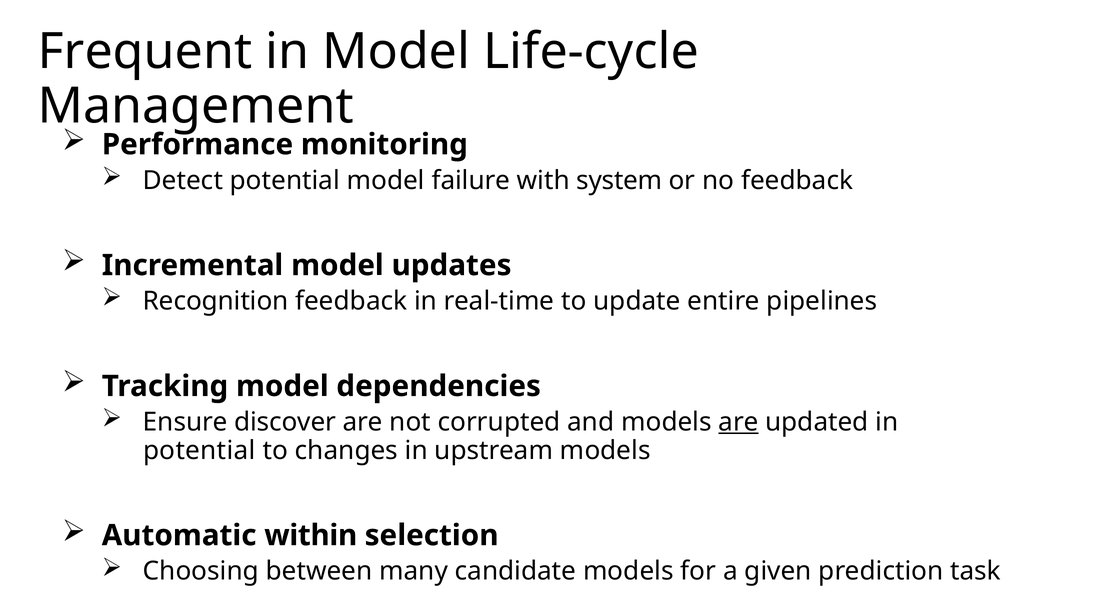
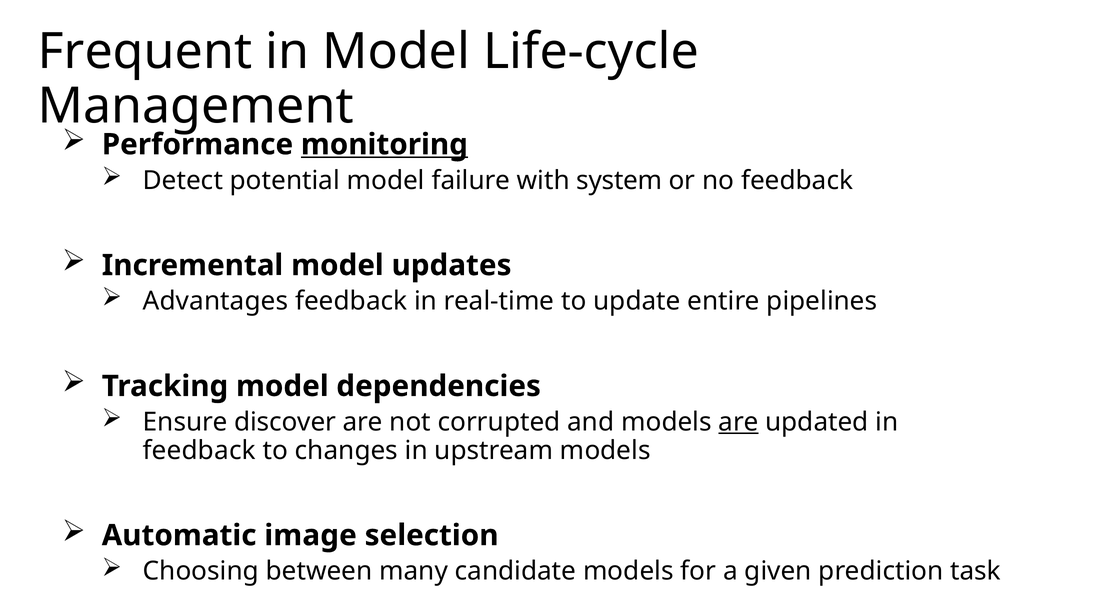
monitoring underline: none -> present
Recognition: Recognition -> Advantages
potential at (199, 450): potential -> feedback
within: within -> image
